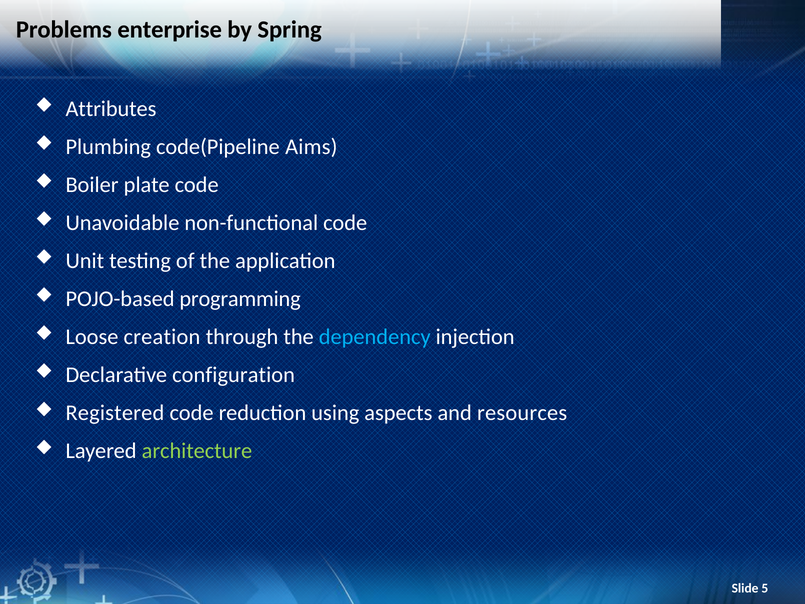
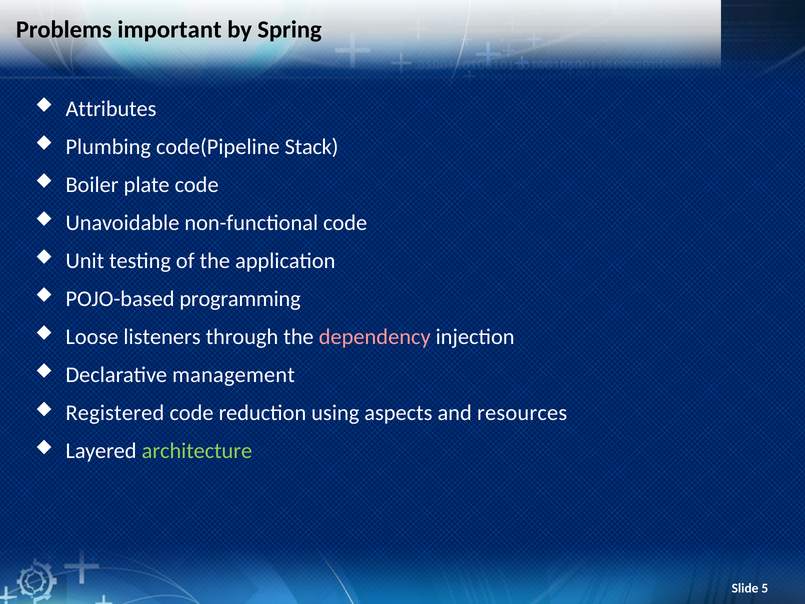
enterprise: enterprise -> important
Aims: Aims -> Stack
creation: creation -> listeners
dependency colour: light blue -> pink
configuration: configuration -> management
